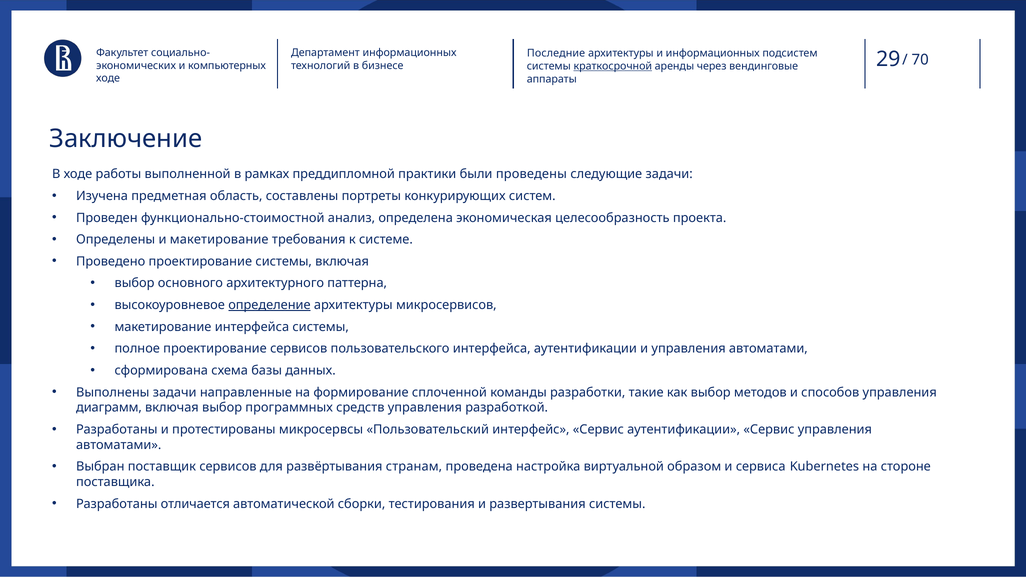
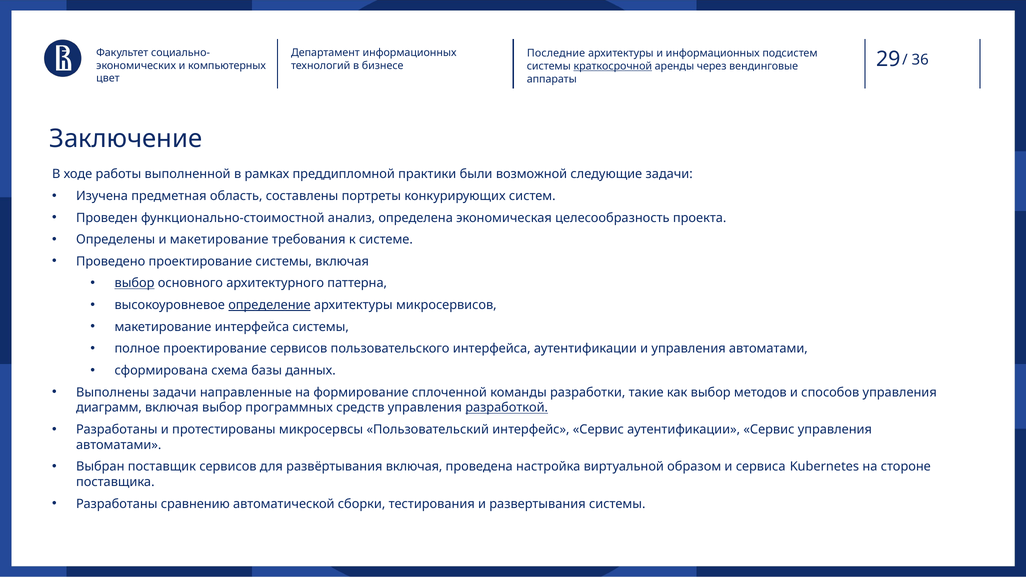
70: 70 -> 36
ходе at (108, 78): ходе -> цвет
проведены: проведены -> возможной
выбор at (135, 283) underline: none -> present
разработкой underline: none -> present
развёртывания странам: странам -> включая
отличается: отличается -> сравнению
